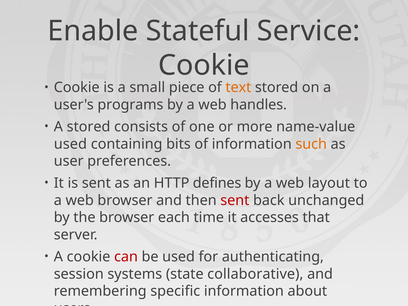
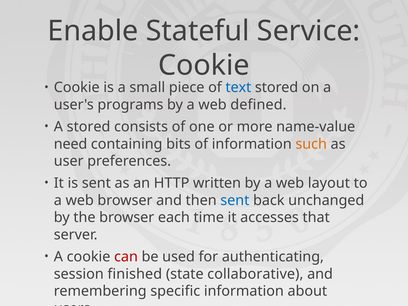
text colour: orange -> blue
handles: handles -> defined
used at (70, 144): used -> need
defines: defines -> written
sent at (235, 200) colour: red -> blue
systems: systems -> finished
